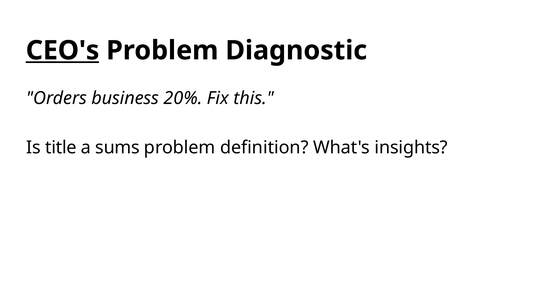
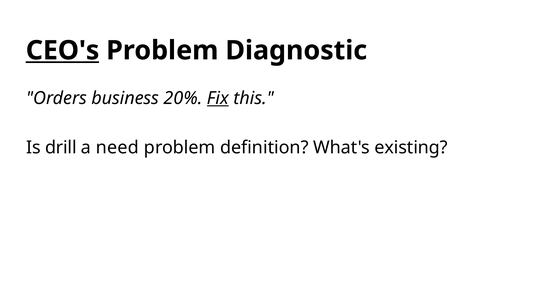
Fix underline: none -> present
title: title -> drill
sums: sums -> need
insights: insights -> existing
